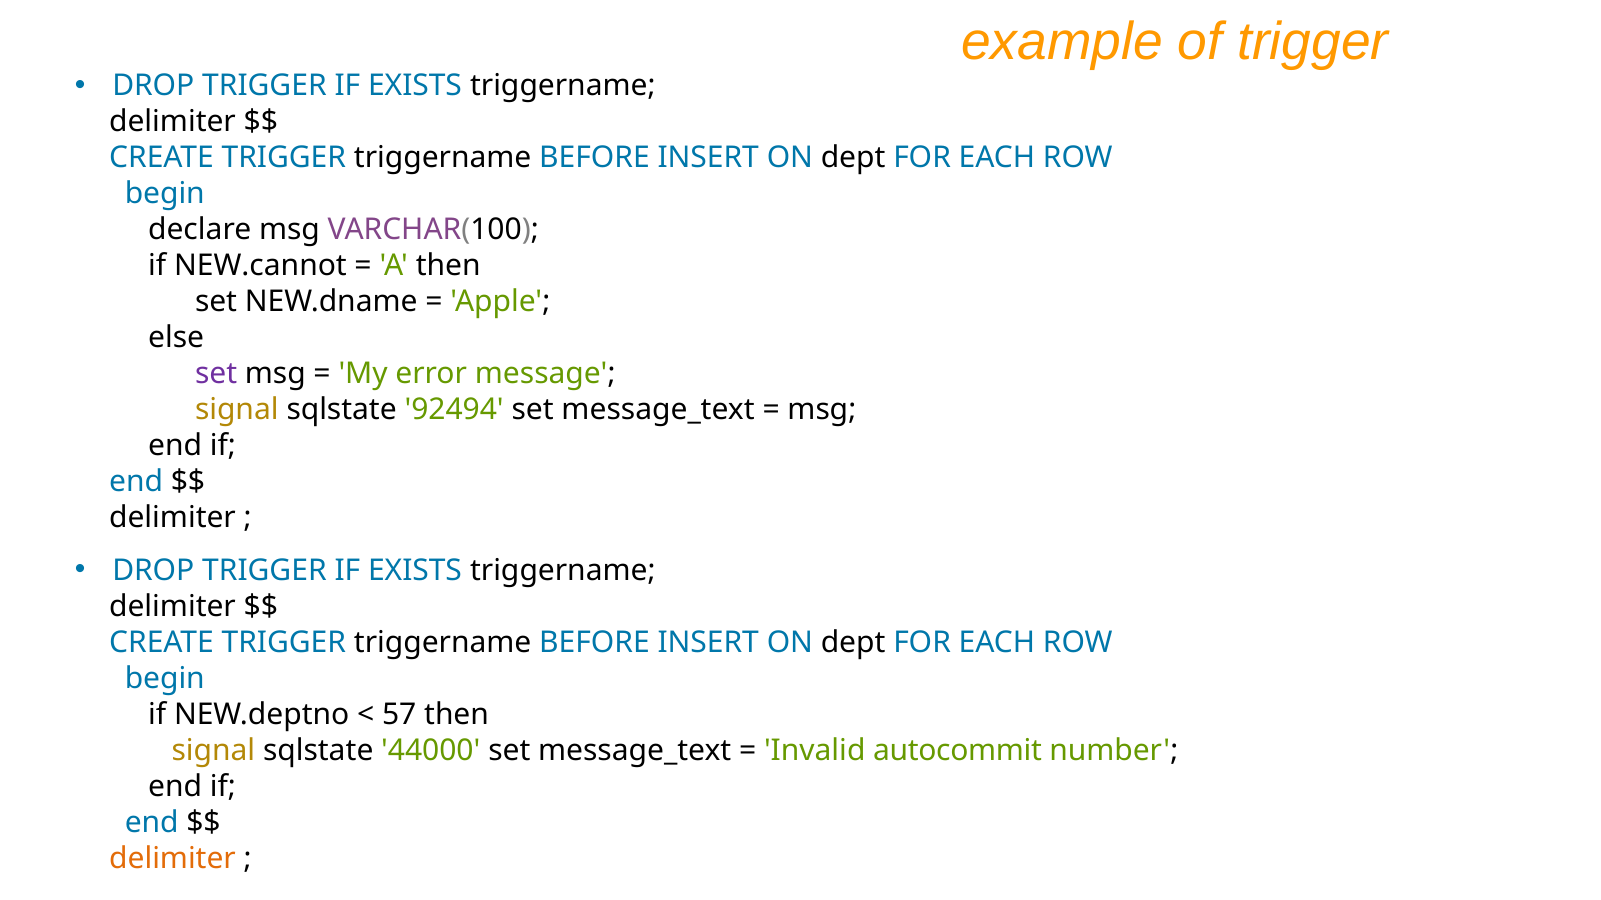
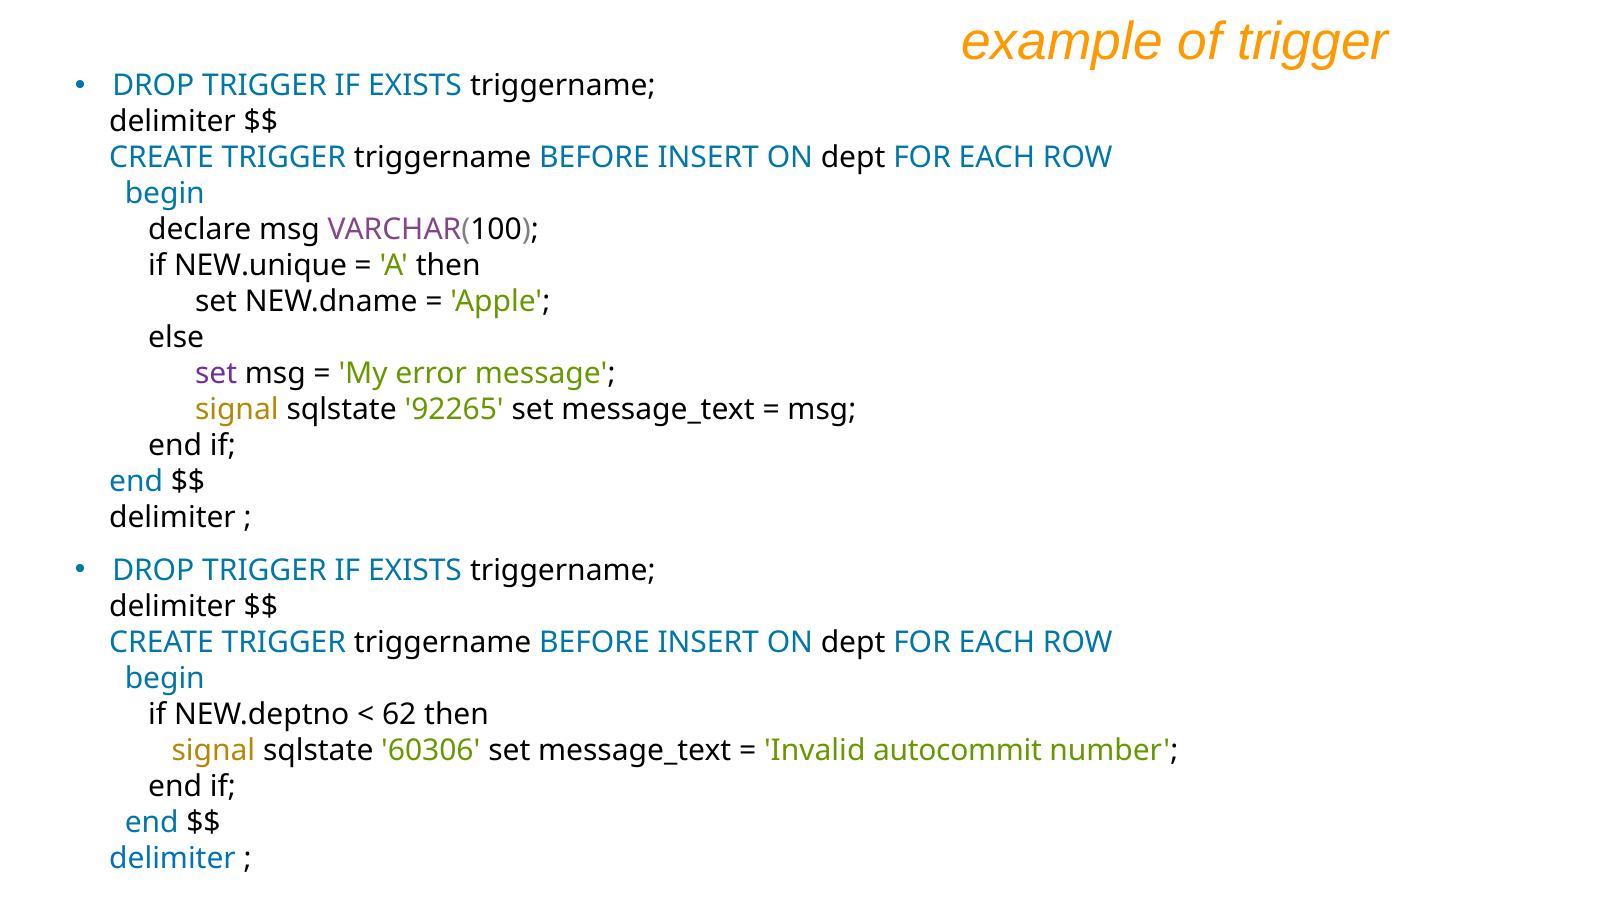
NEW.cannot: NEW.cannot -> NEW.unique
92494: 92494 -> 92265
57: 57 -> 62
44000: 44000 -> 60306
delimiter at (173, 859) colour: orange -> blue
